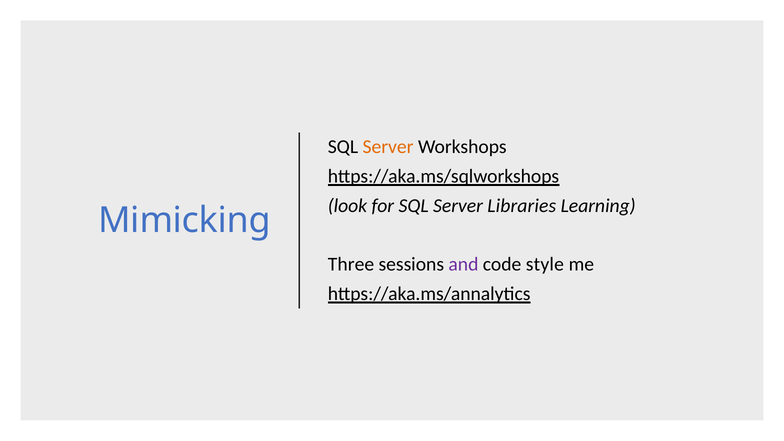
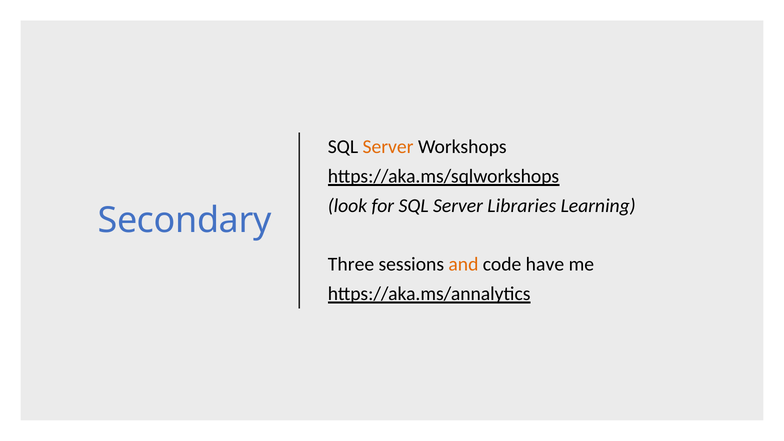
Mimicking: Mimicking -> Secondary
and colour: purple -> orange
style: style -> have
